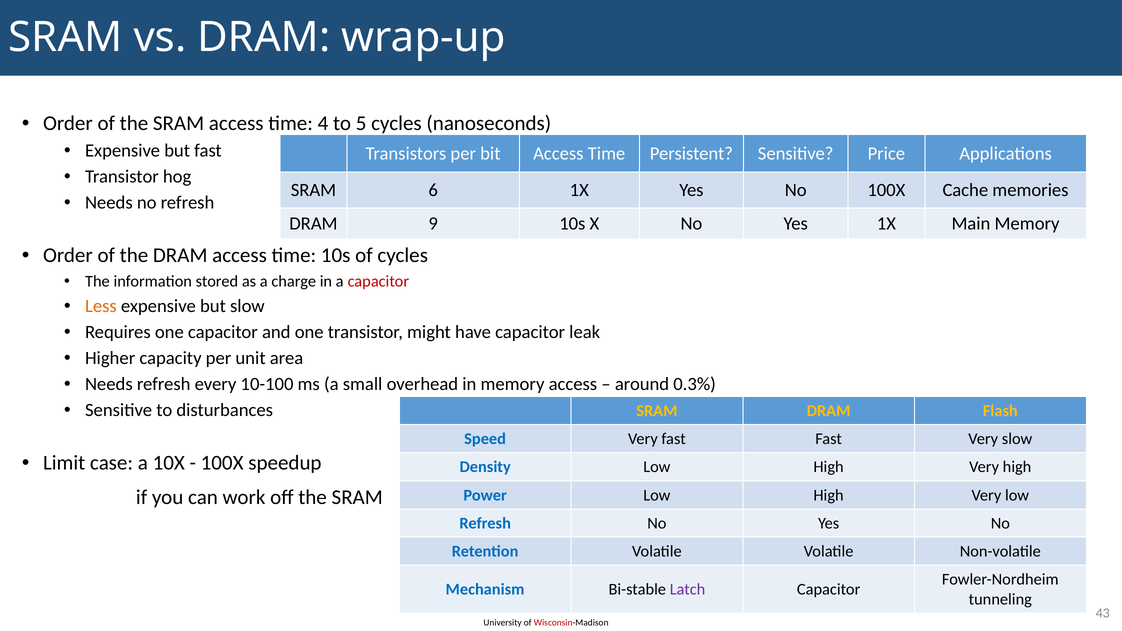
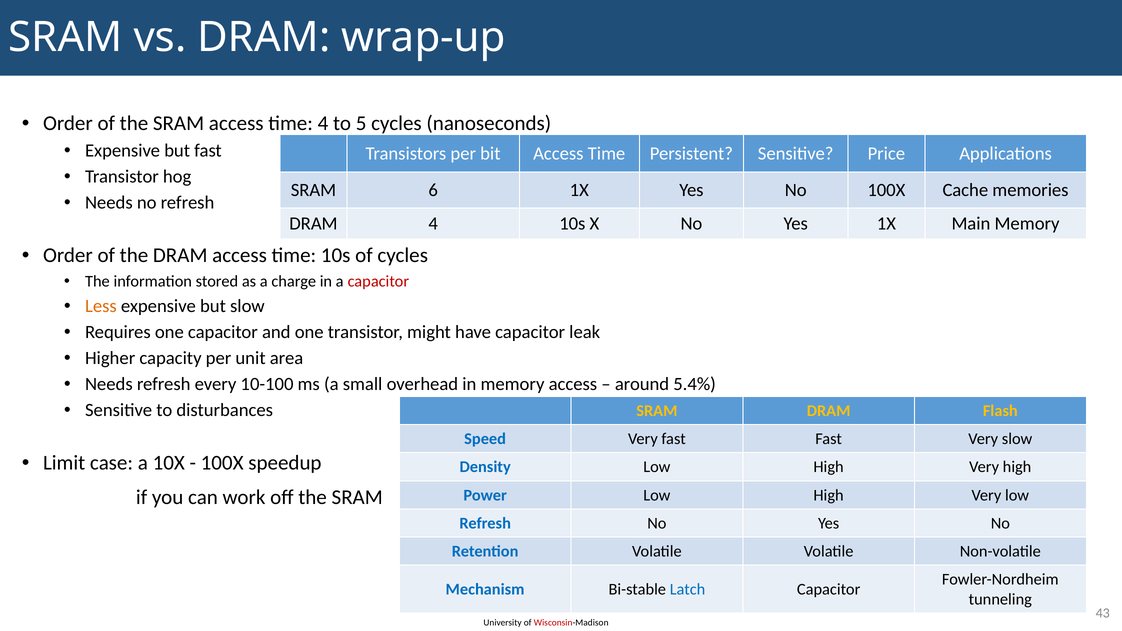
DRAM 9: 9 -> 4
0.3%: 0.3% -> 5.4%
Latch colour: purple -> blue
